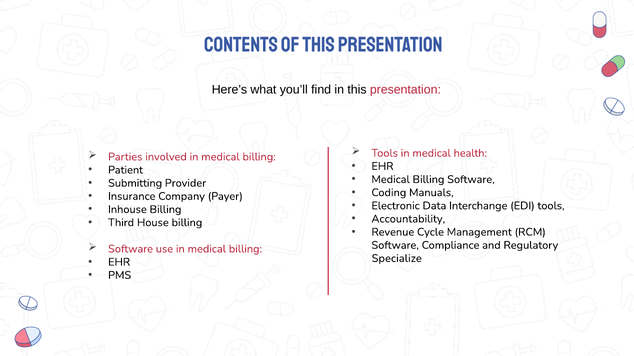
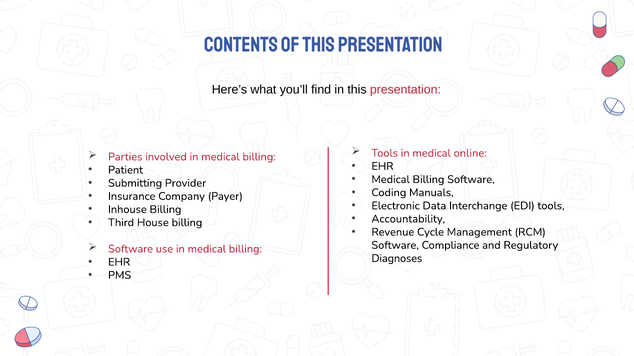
health: health -> online
Specialize: Specialize -> Diagnoses
